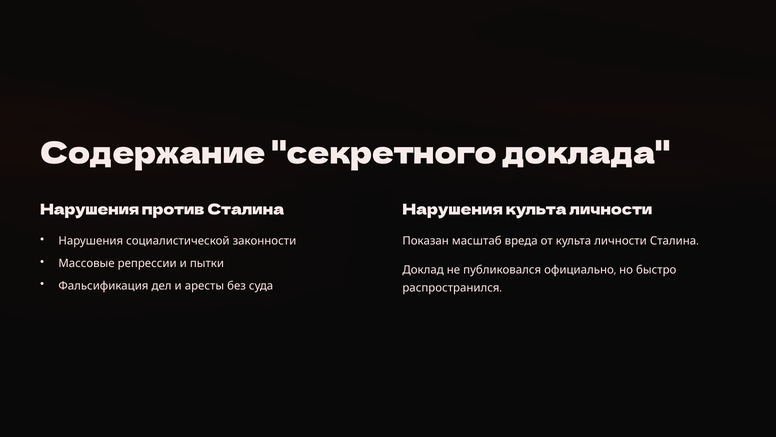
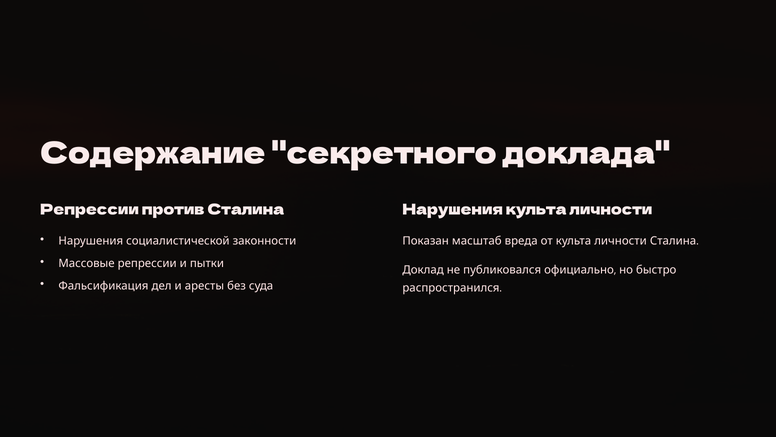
Нарушения at (90, 209): Нарушения -> Репрессии
